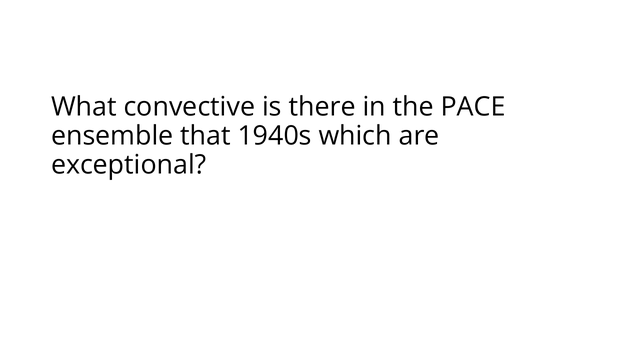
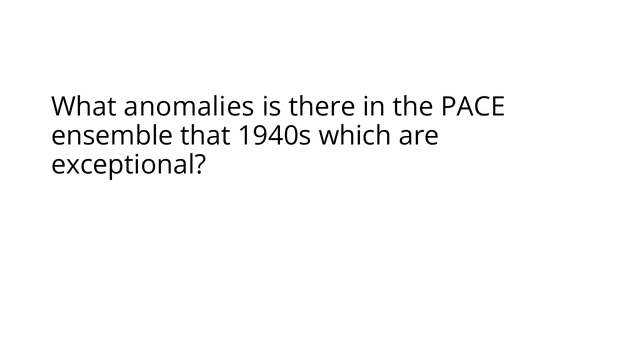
convective: convective -> anomalies
